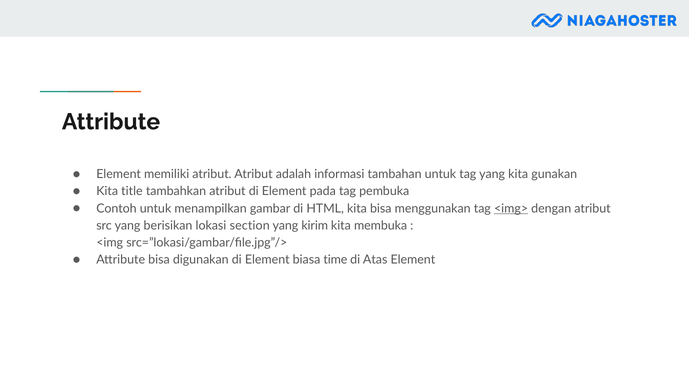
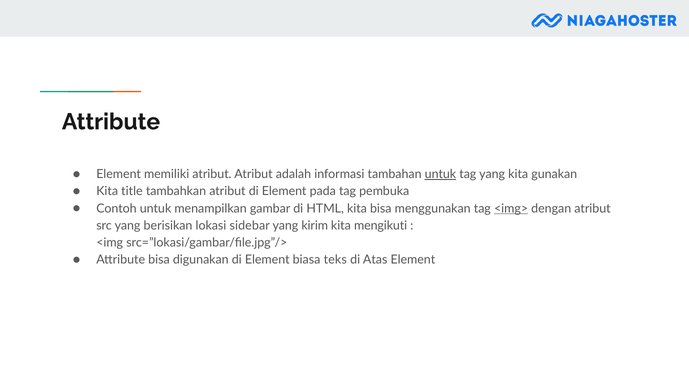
untuk at (440, 174) underline: none -> present
section: section -> sidebar
membuka: membuka -> mengikuti
time: time -> teks
